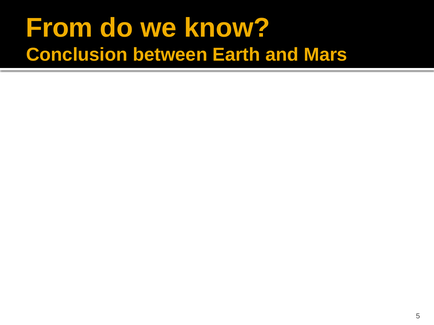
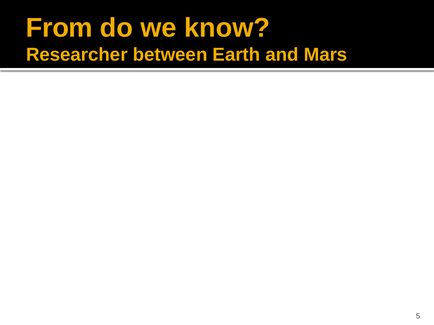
Conclusion: Conclusion -> Researcher
